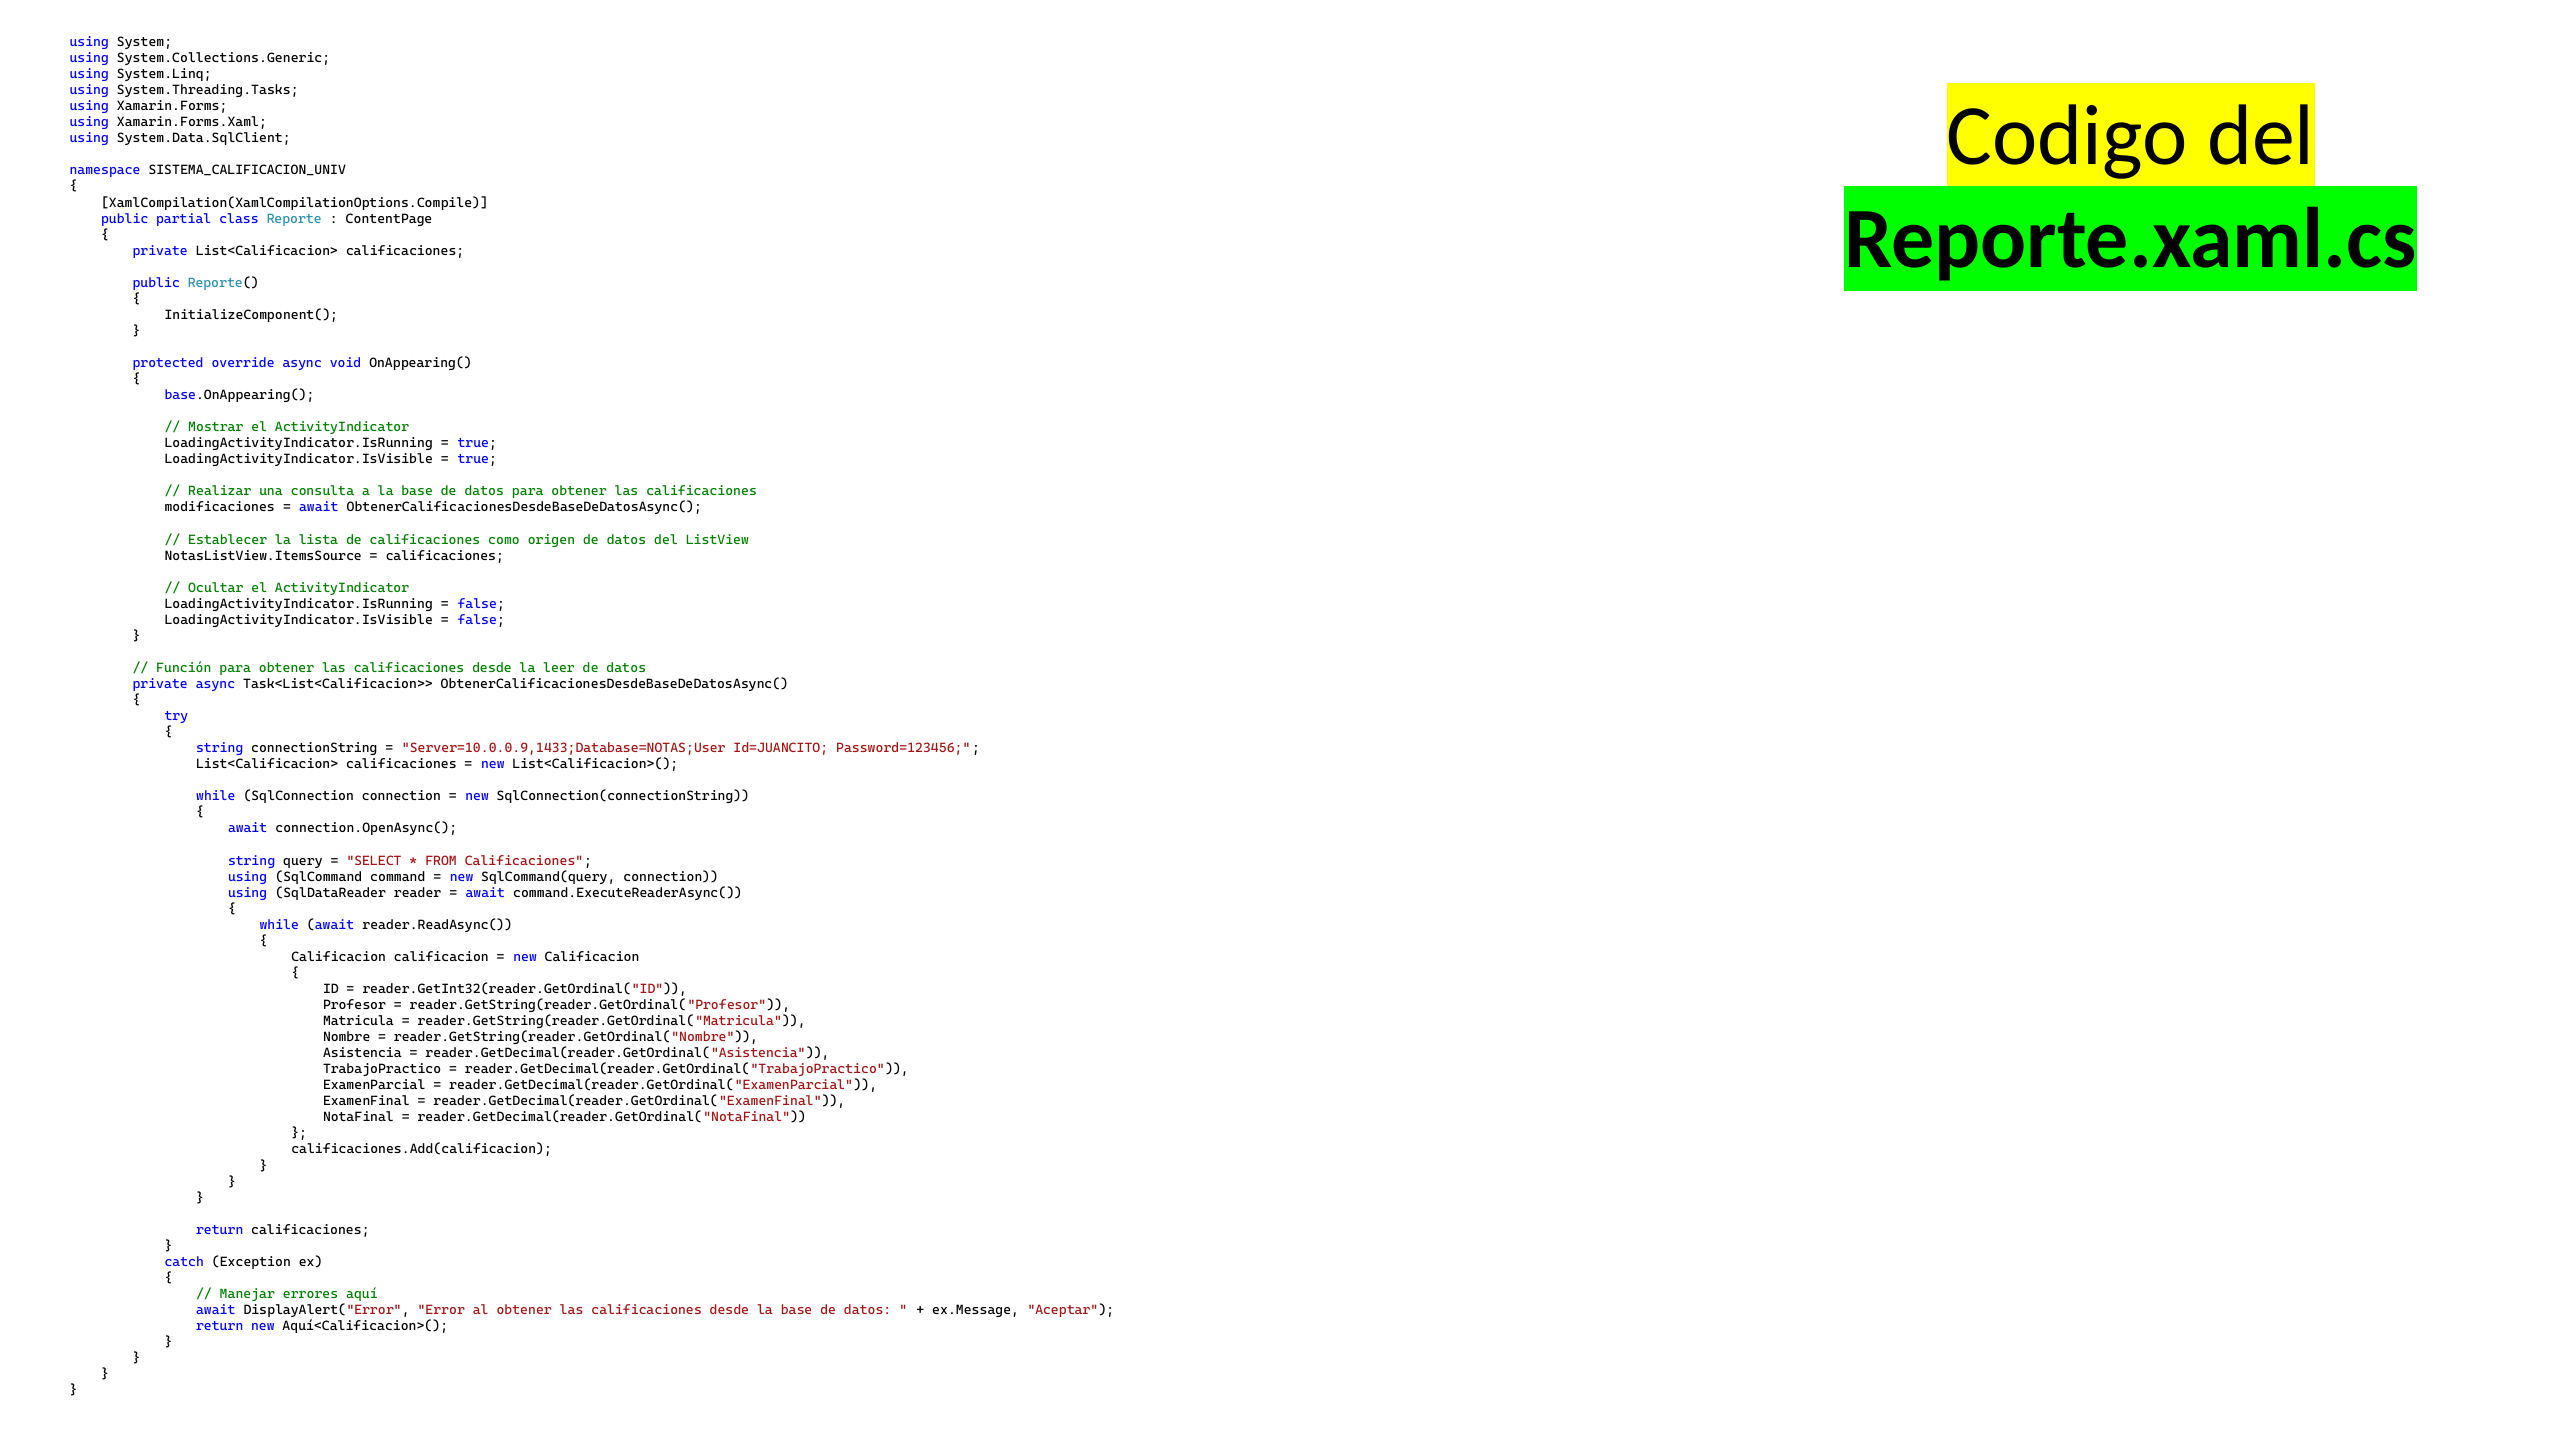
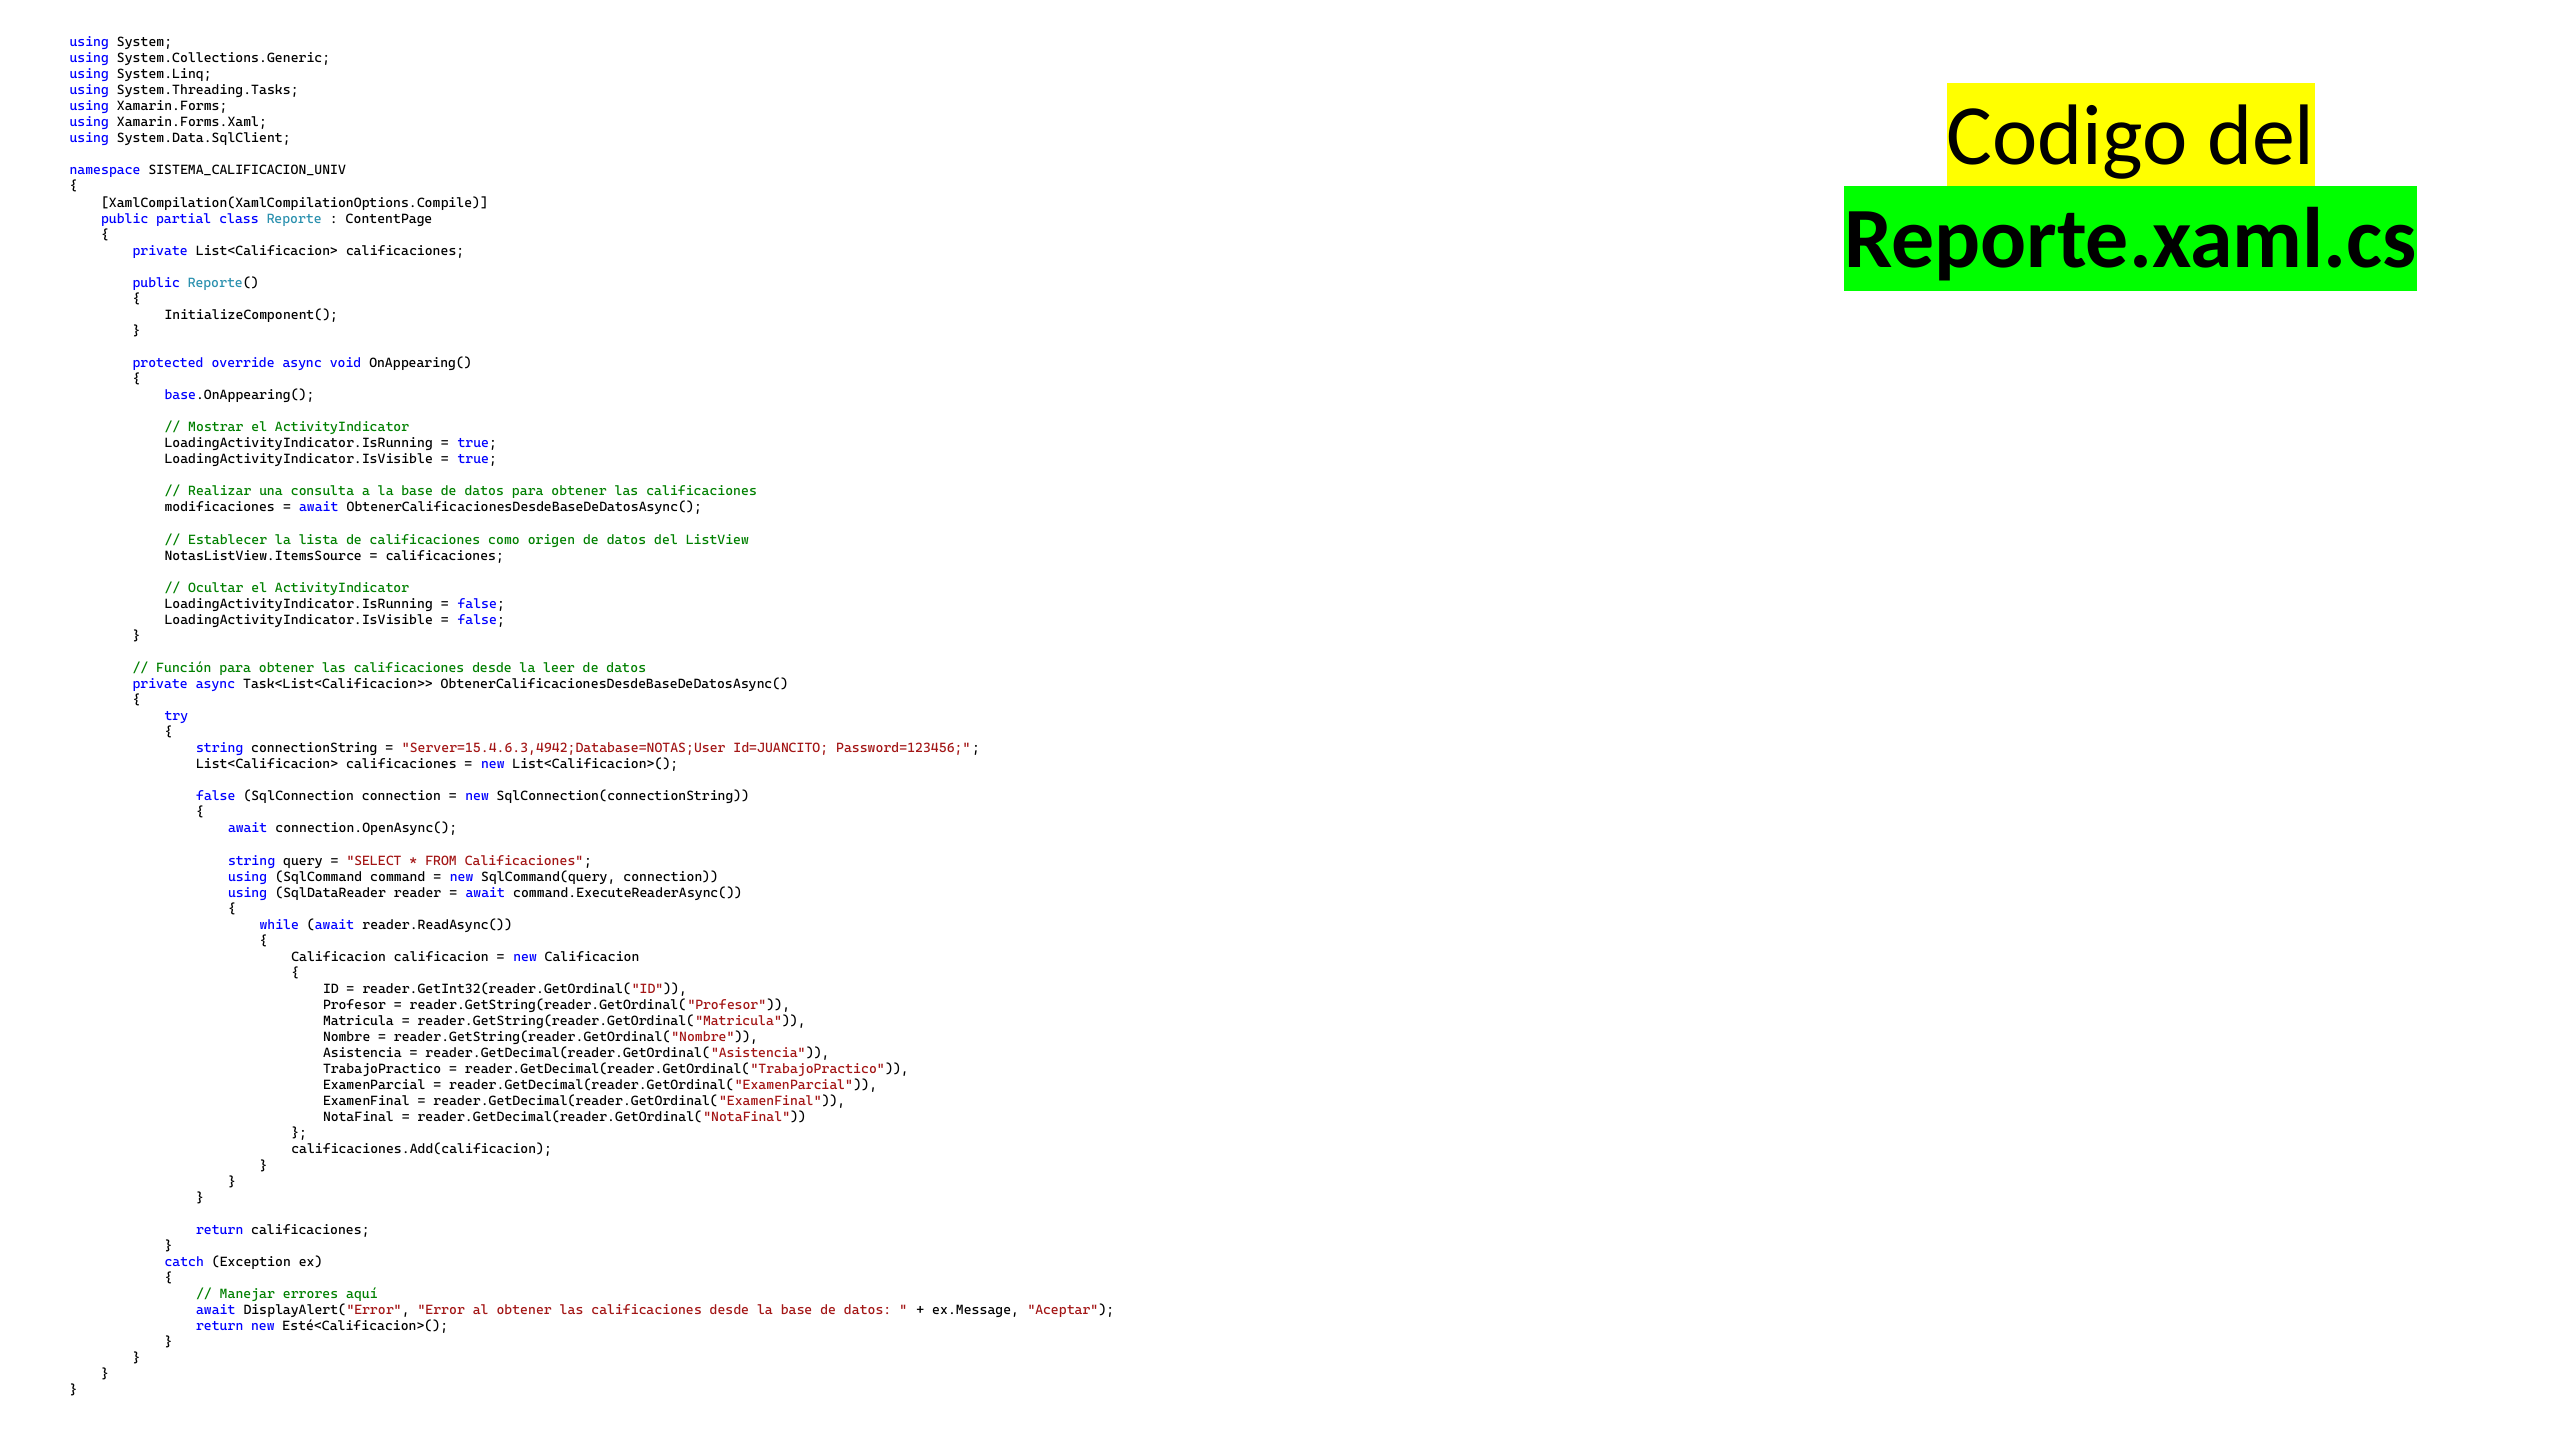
Server=10.0.0.9,1433;Database=NOTAS;User: Server=10.0.0.9,1433;Database=NOTAS;User -> Server=15.4.6.3,4942;Database=NOTAS;User
while at (216, 796): while -> false
Aquí<Calificacion>(: Aquí<Calificacion>( -> Esté<Calificacion>(
